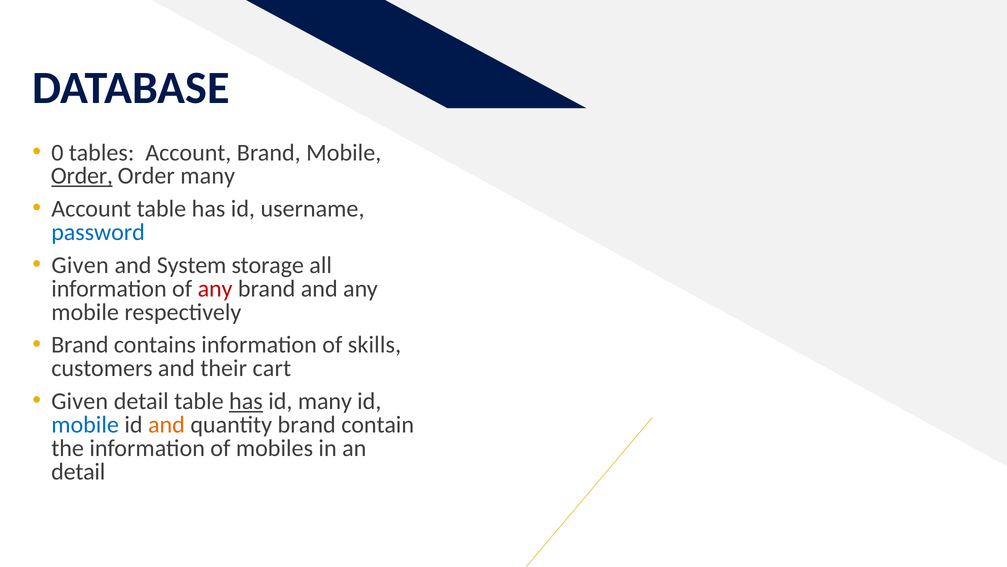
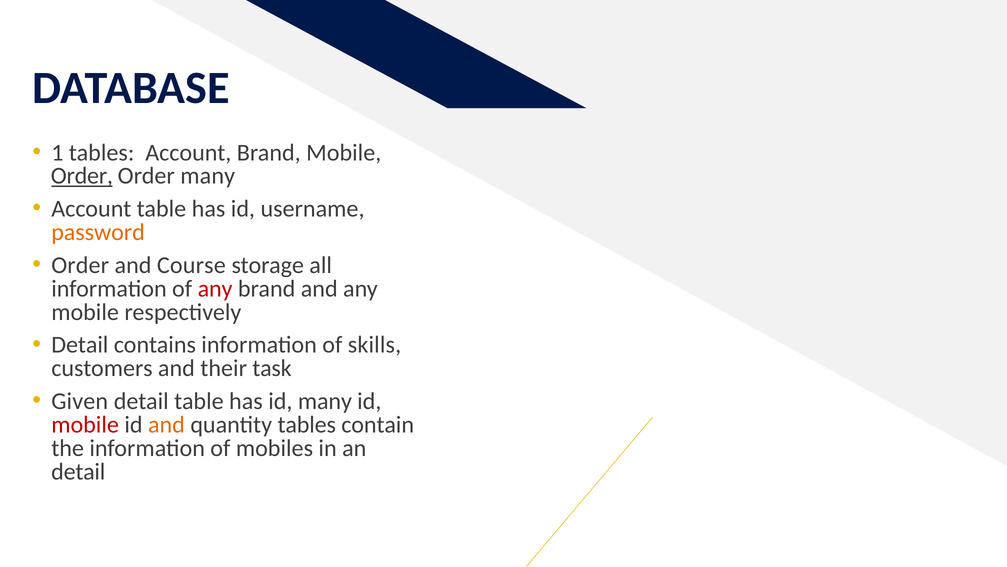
0: 0 -> 1
password colour: blue -> orange
Given at (80, 265): Given -> Order
System: System -> Course
Brand at (80, 345): Brand -> Detail
cart: cart -> task
has at (246, 401) underline: present -> none
mobile at (85, 424) colour: blue -> red
quantity brand: brand -> tables
